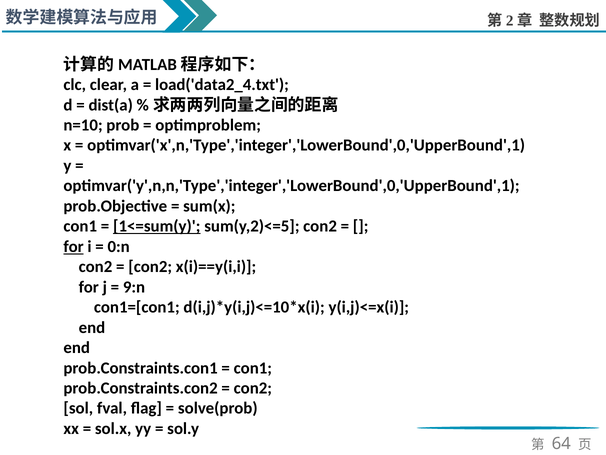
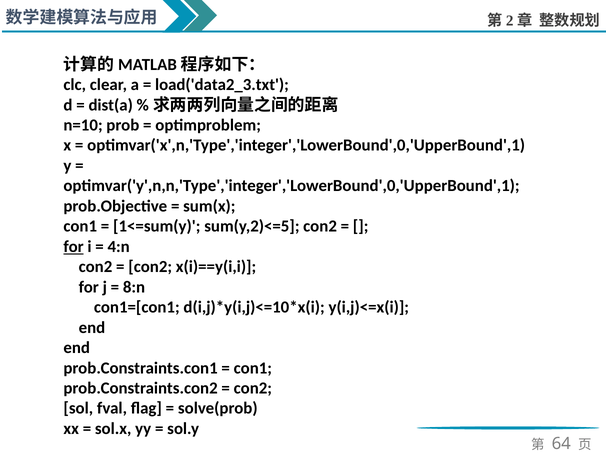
load('data2_4.txt: load('data2_4.txt -> load('data2_3.txt
1<=sum(y underline: present -> none
0:n: 0:n -> 4:n
9:n: 9:n -> 8:n
